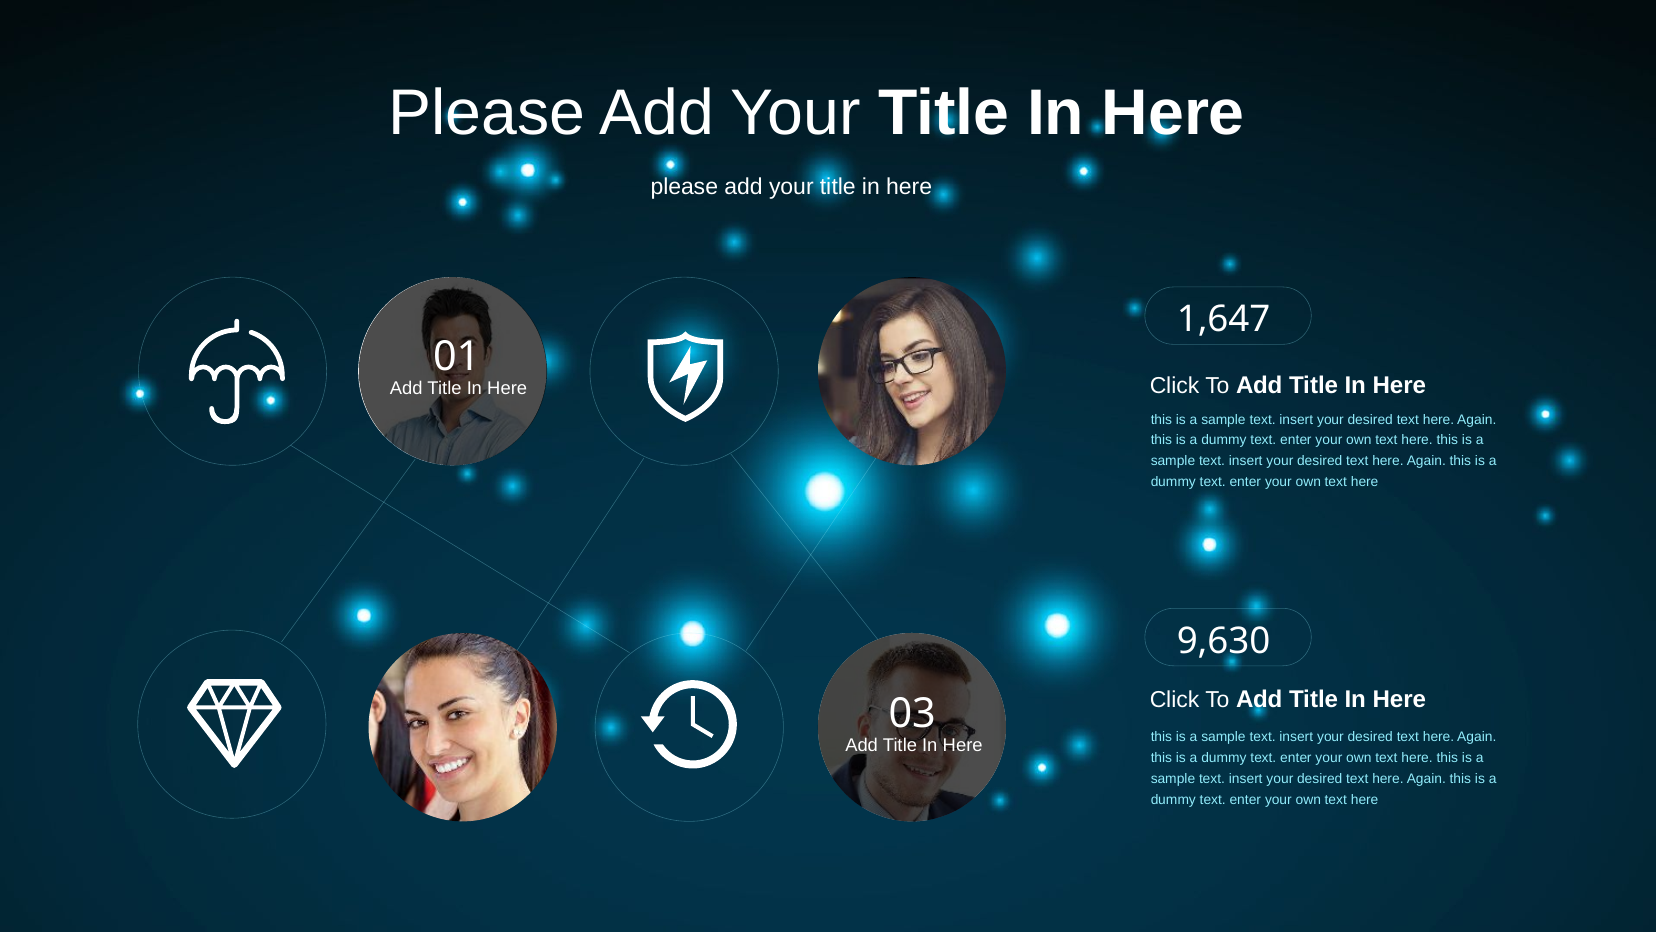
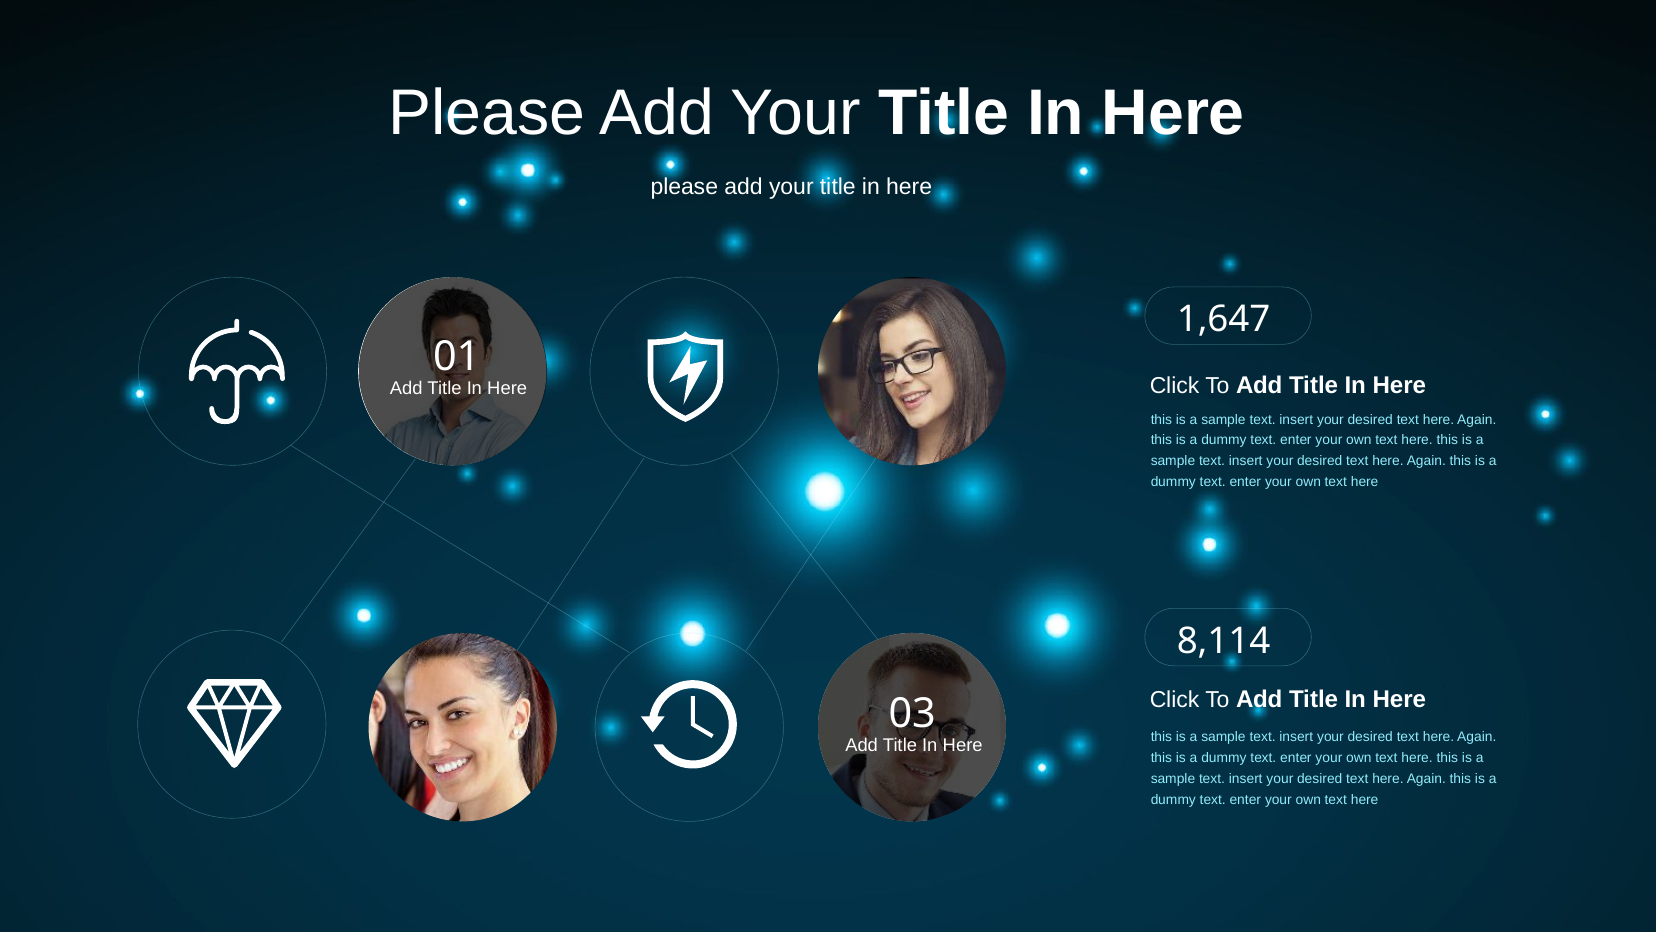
9,630: 9,630 -> 8,114
